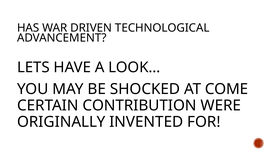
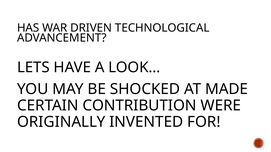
COME: COME -> MADE
